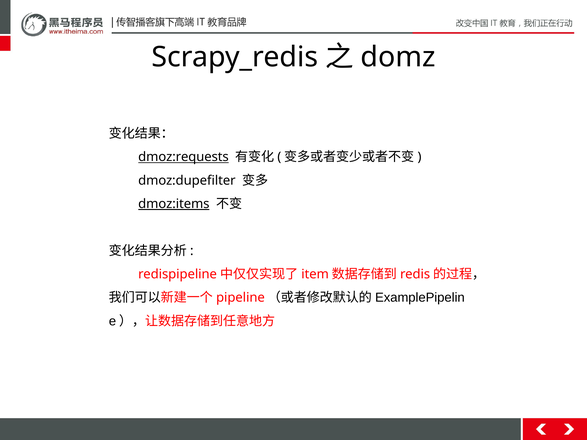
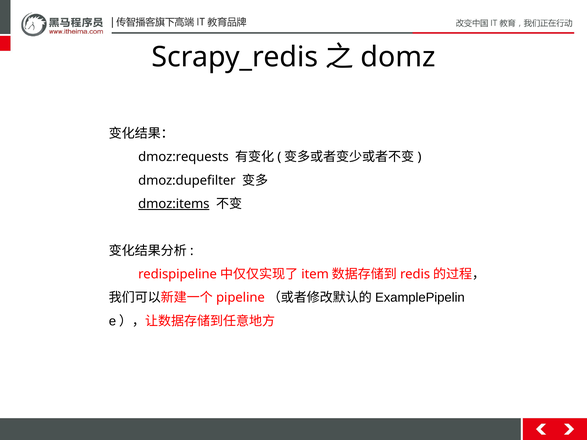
dmoz:requests underline: present -> none
